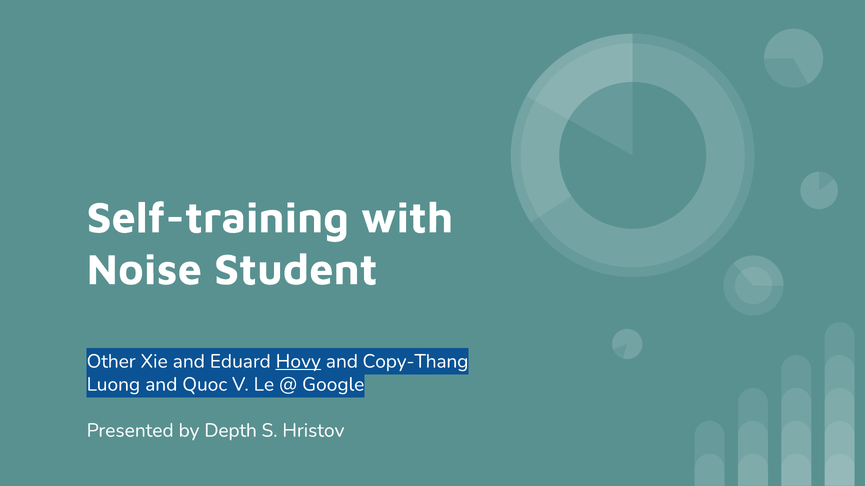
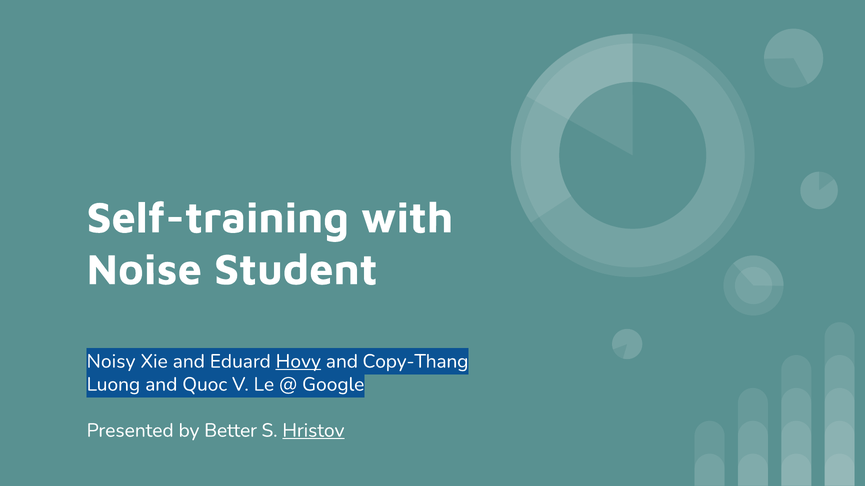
Other: Other -> Noisy
Depth: Depth -> Better
Hristov underline: none -> present
